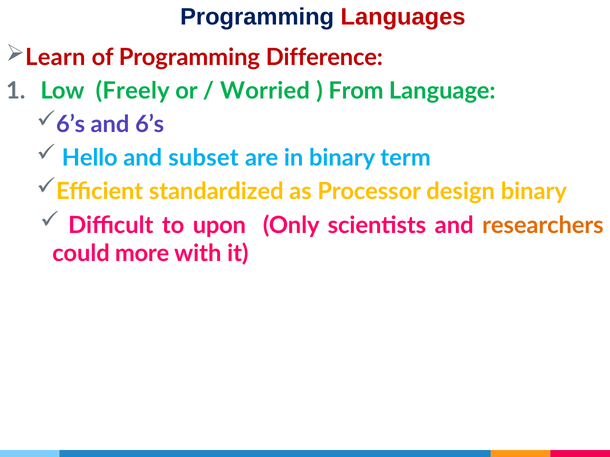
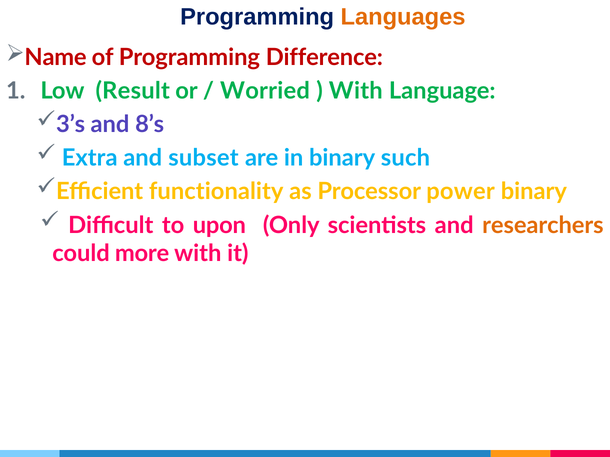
Languages colour: red -> orange
Learn: Learn -> Name
Freely: Freely -> Result
From at (356, 91): From -> With
6’s at (71, 125): 6’s -> 3’s
and 6’s: 6’s -> 8’s
Hello: Hello -> Extra
term: term -> such
standardized: standardized -> functionality
design: design -> power
